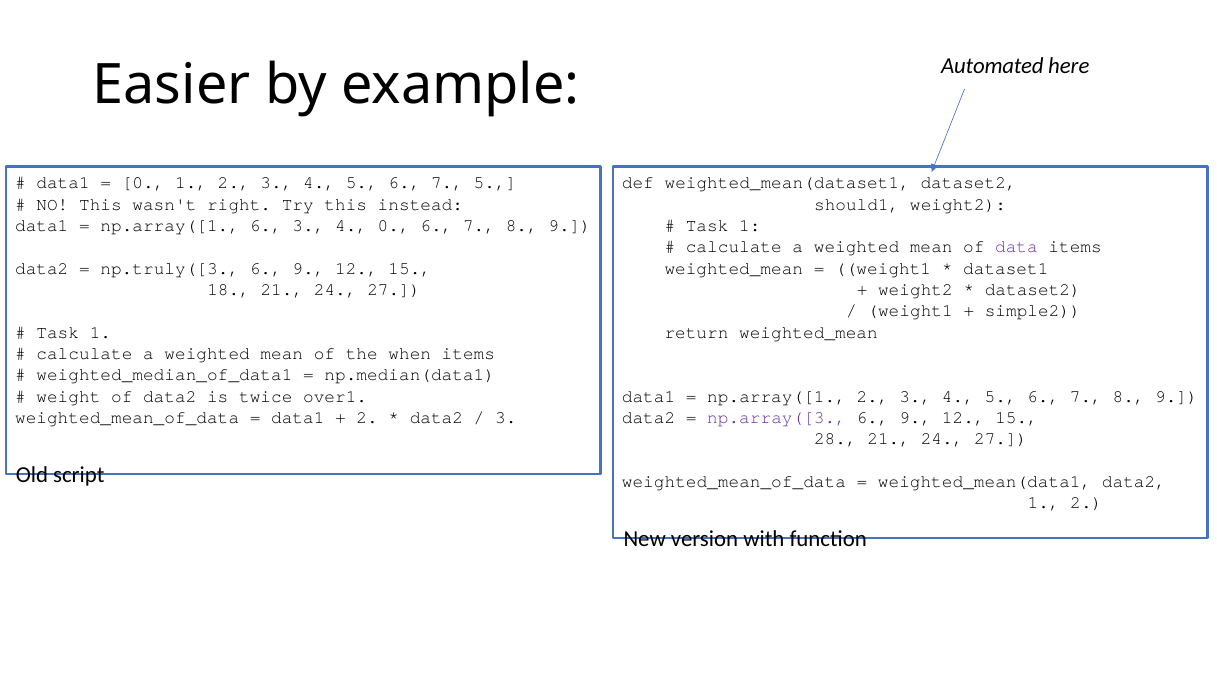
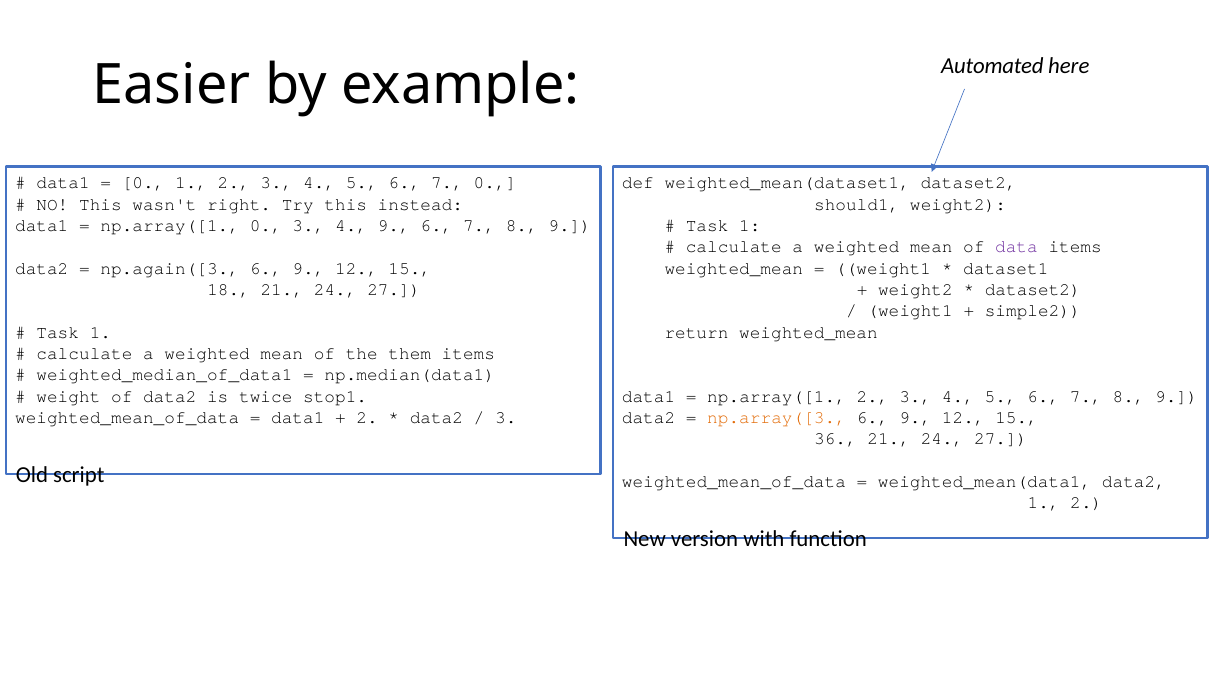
7 5: 5 -> 0
np.array([1 6: 6 -> 0
4 0: 0 -> 9
np.truly([3: np.truly([3 -> np.again([3
when: when -> them
over1: over1 -> stop1
np.array([3 colour: purple -> orange
28: 28 -> 36
